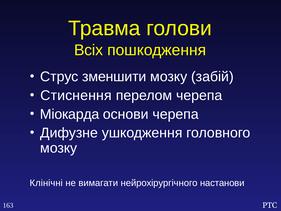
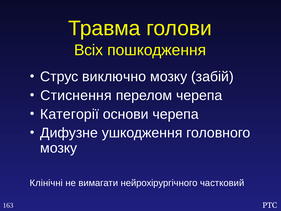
зменшити: зменшити -> виключно
Міокарда: Міокарда -> Категорії
настанови: настанови -> частковий
